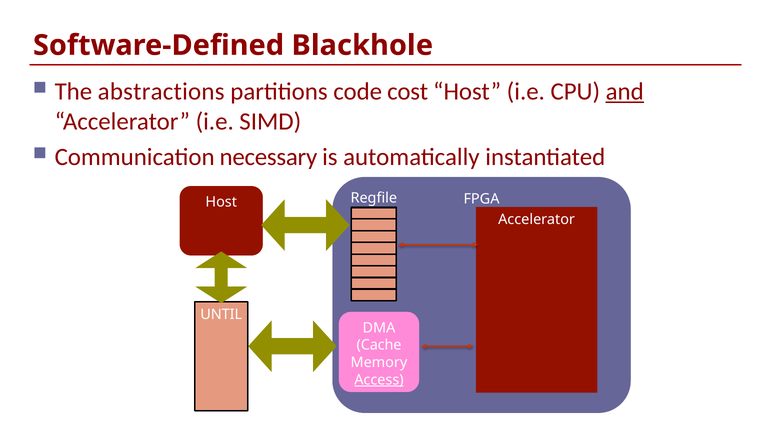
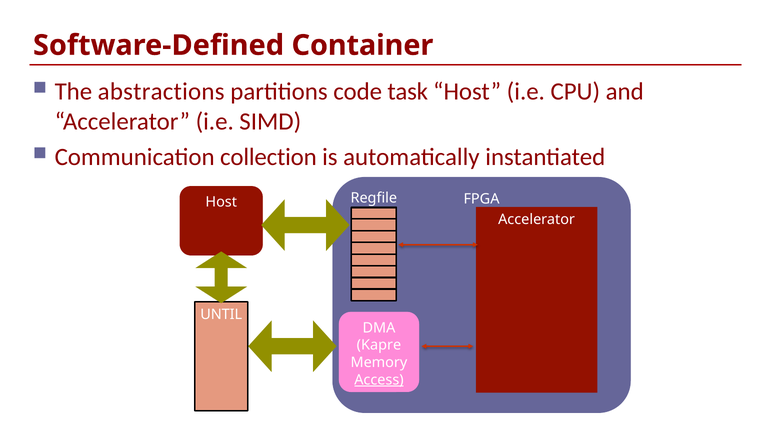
Blackhole: Blackhole -> Container
cost: cost -> task
and underline: present -> none
necessary: necessary -> collection
Cache: Cache -> Kapre
